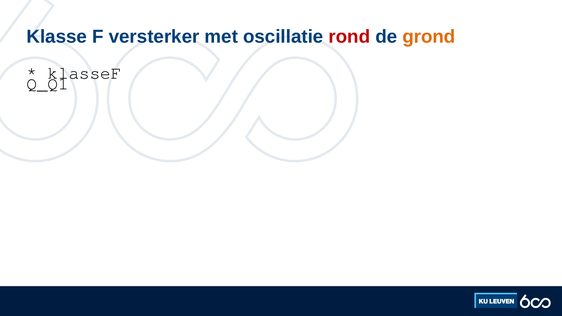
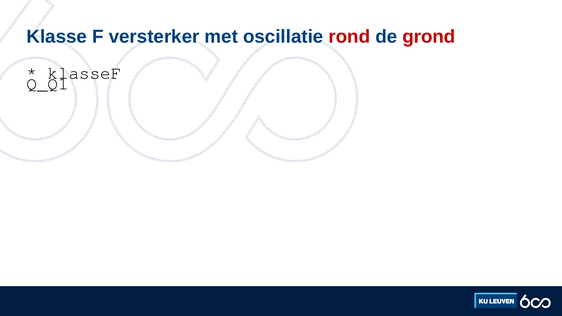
grond colour: orange -> red
